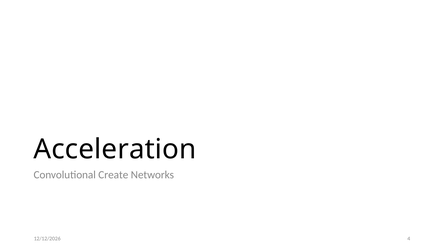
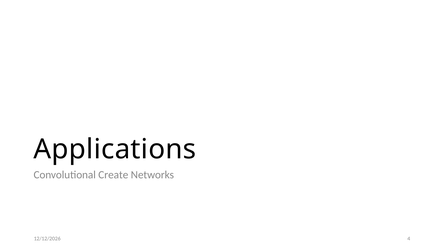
Acceleration: Acceleration -> Applications
